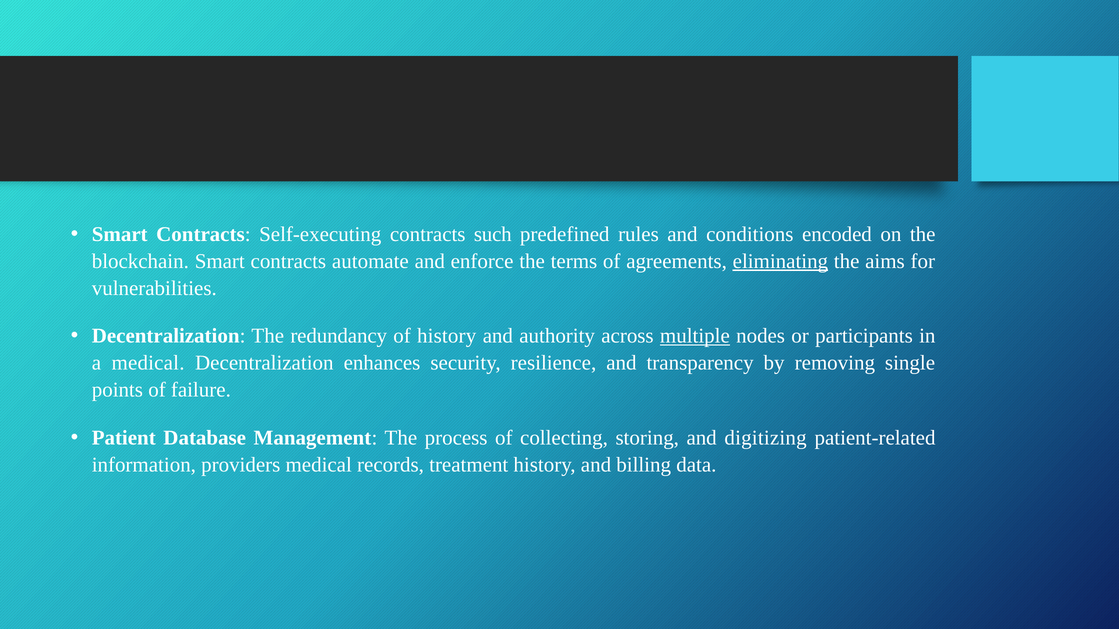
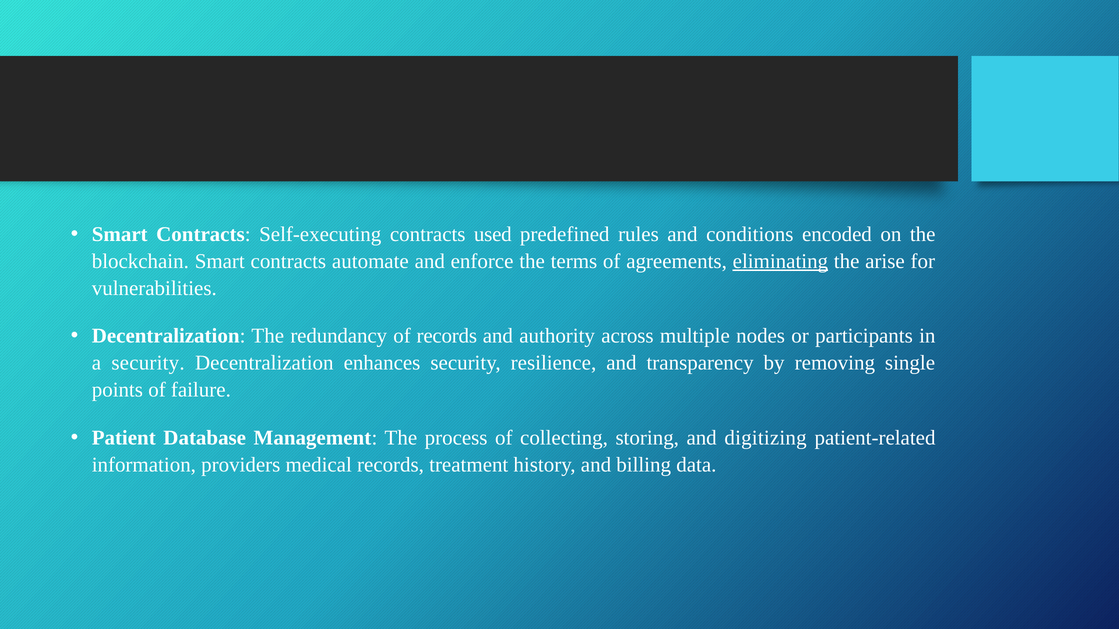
such: such -> used
aims: aims -> arise
of history: history -> records
multiple underline: present -> none
a medical: medical -> security
